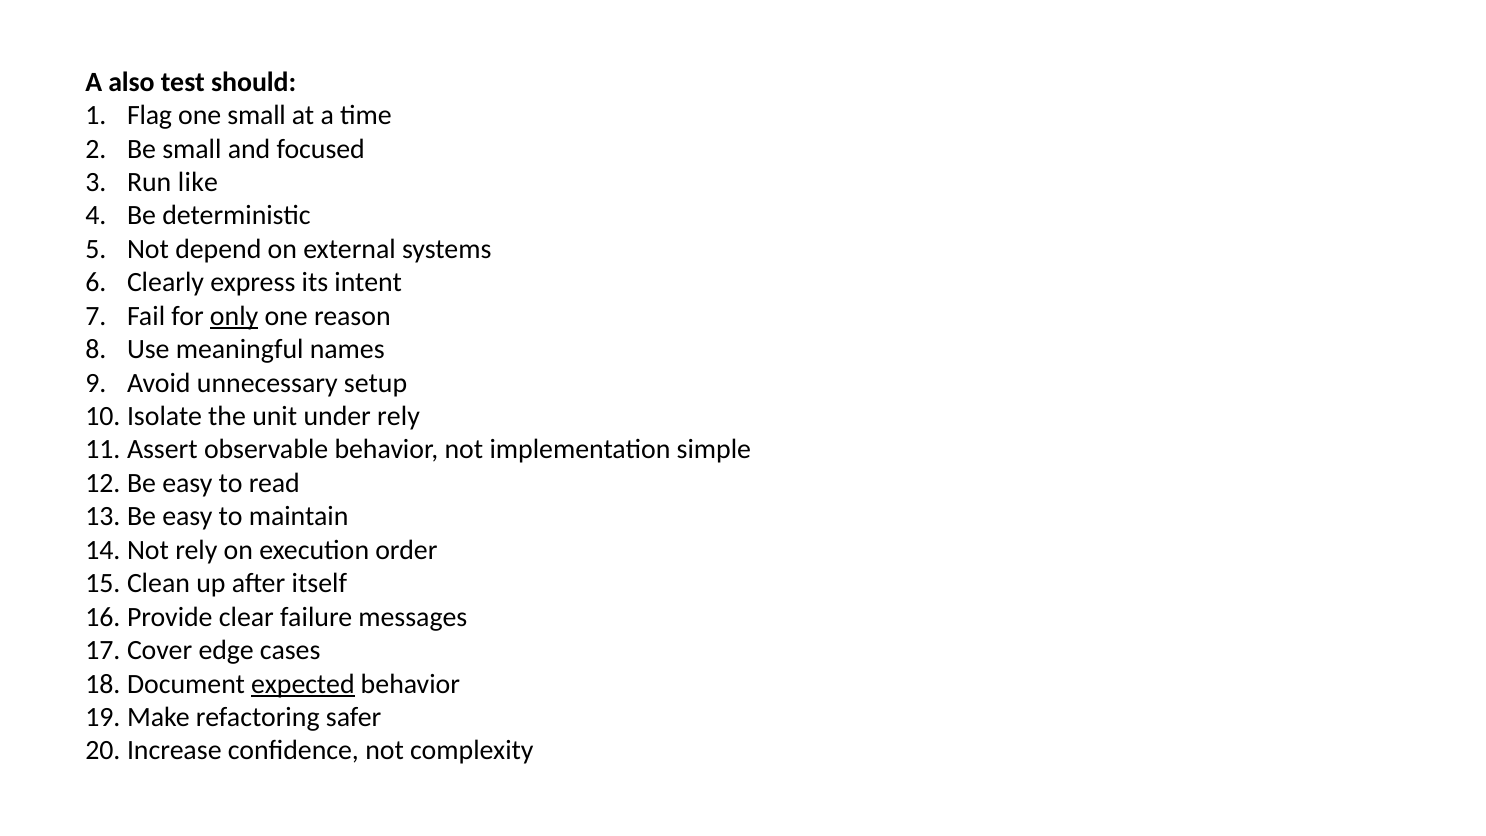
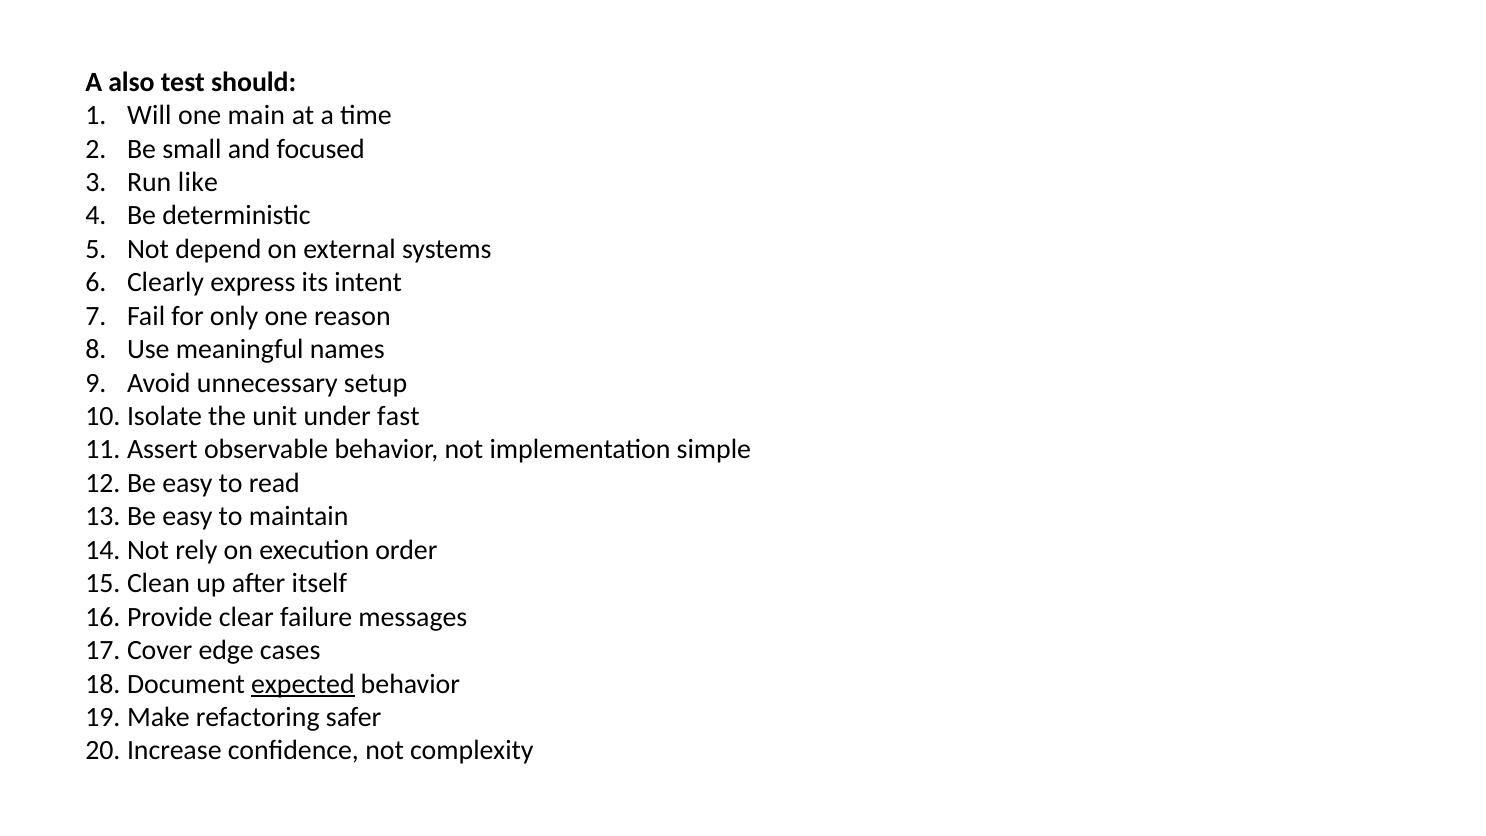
Flag: Flag -> Will
one small: small -> main
only underline: present -> none
under rely: rely -> fast
